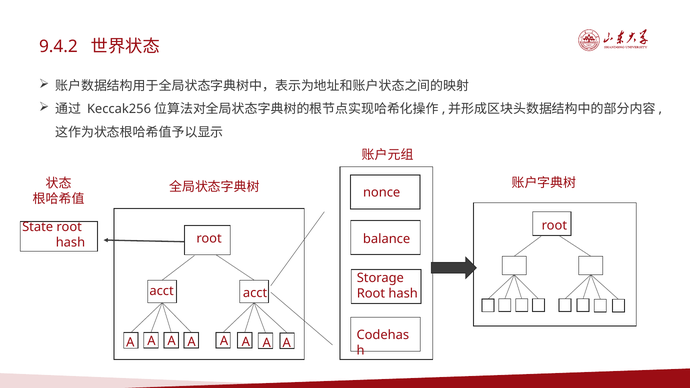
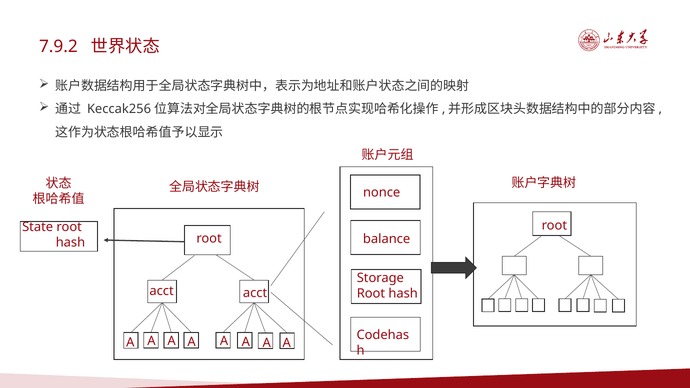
9.4.2: 9.4.2 -> 7.9.2
